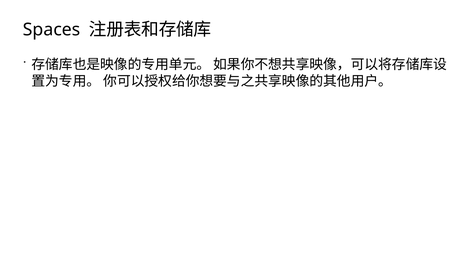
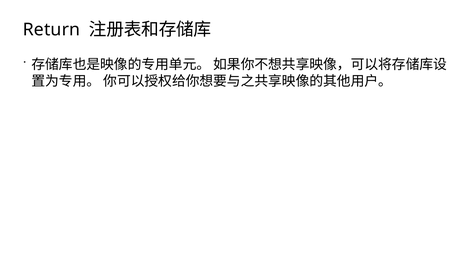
Spaces: Spaces -> Return
